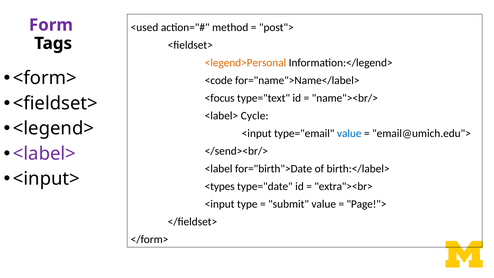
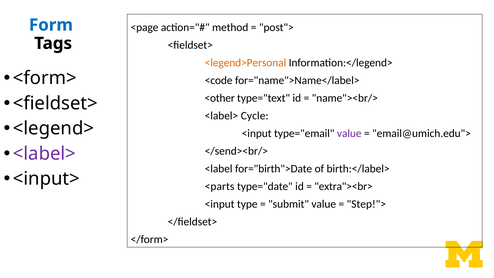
Form colour: purple -> blue
<used: <used -> <page
<focus: <focus -> <other
value at (349, 133) colour: blue -> purple
<types: <types -> <parts
Page!">: Page!"> -> Step!">
